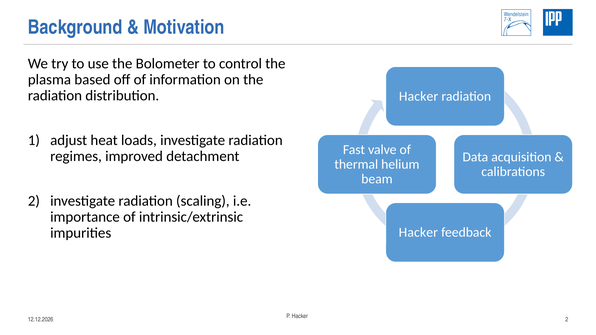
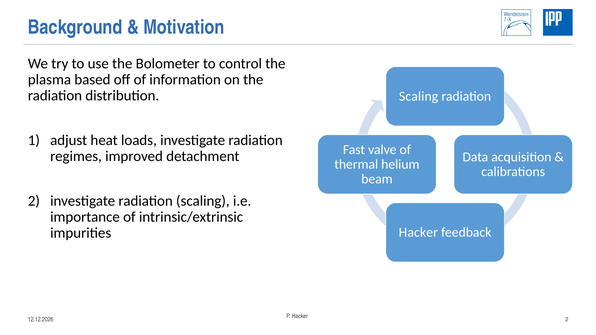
Hacker at (419, 96): Hacker -> Scaling
